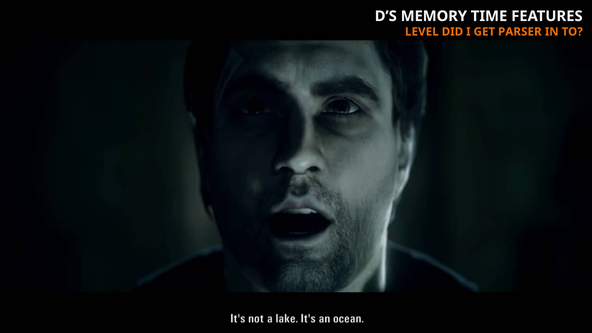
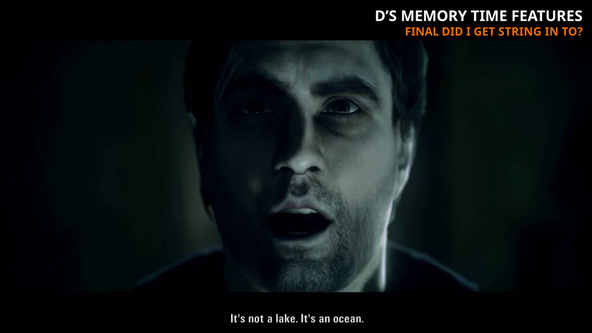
LEVEL: LEVEL -> FINAL
PARSER: PARSER -> STRING
